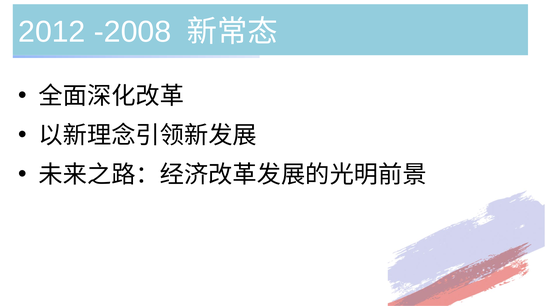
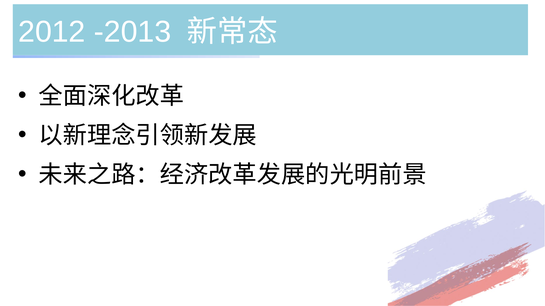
-2008: -2008 -> -2013
